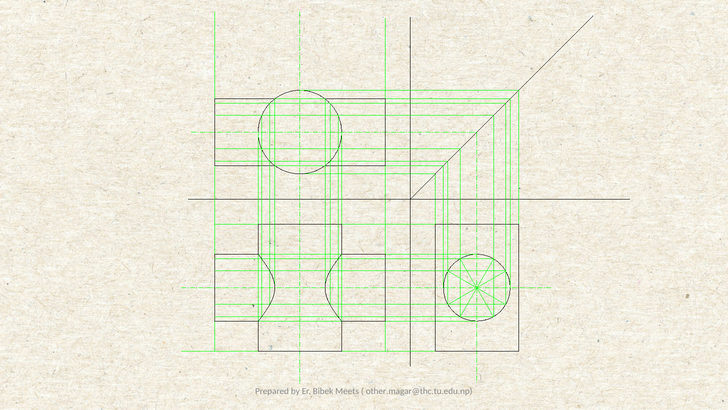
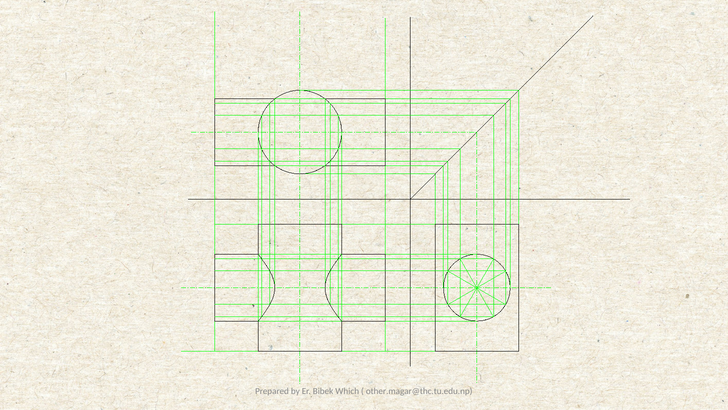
Meets: Meets -> Which
